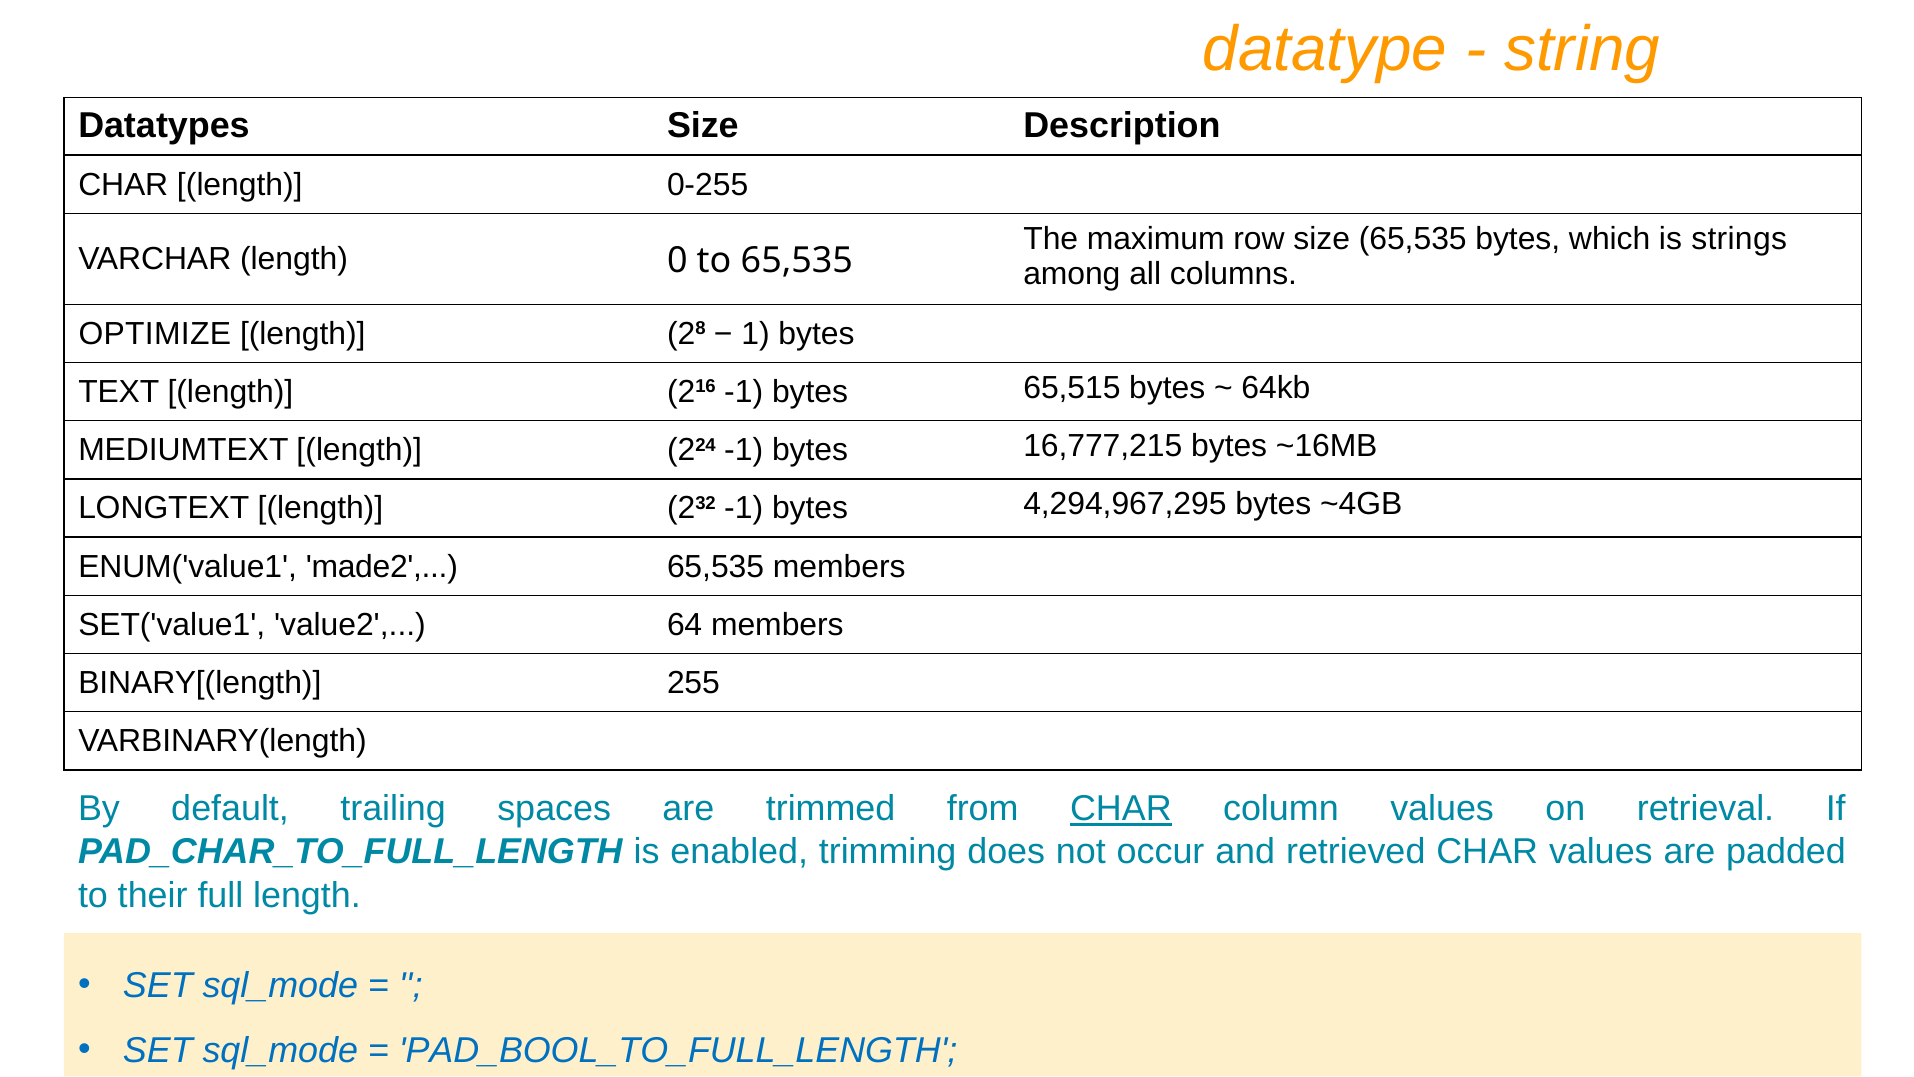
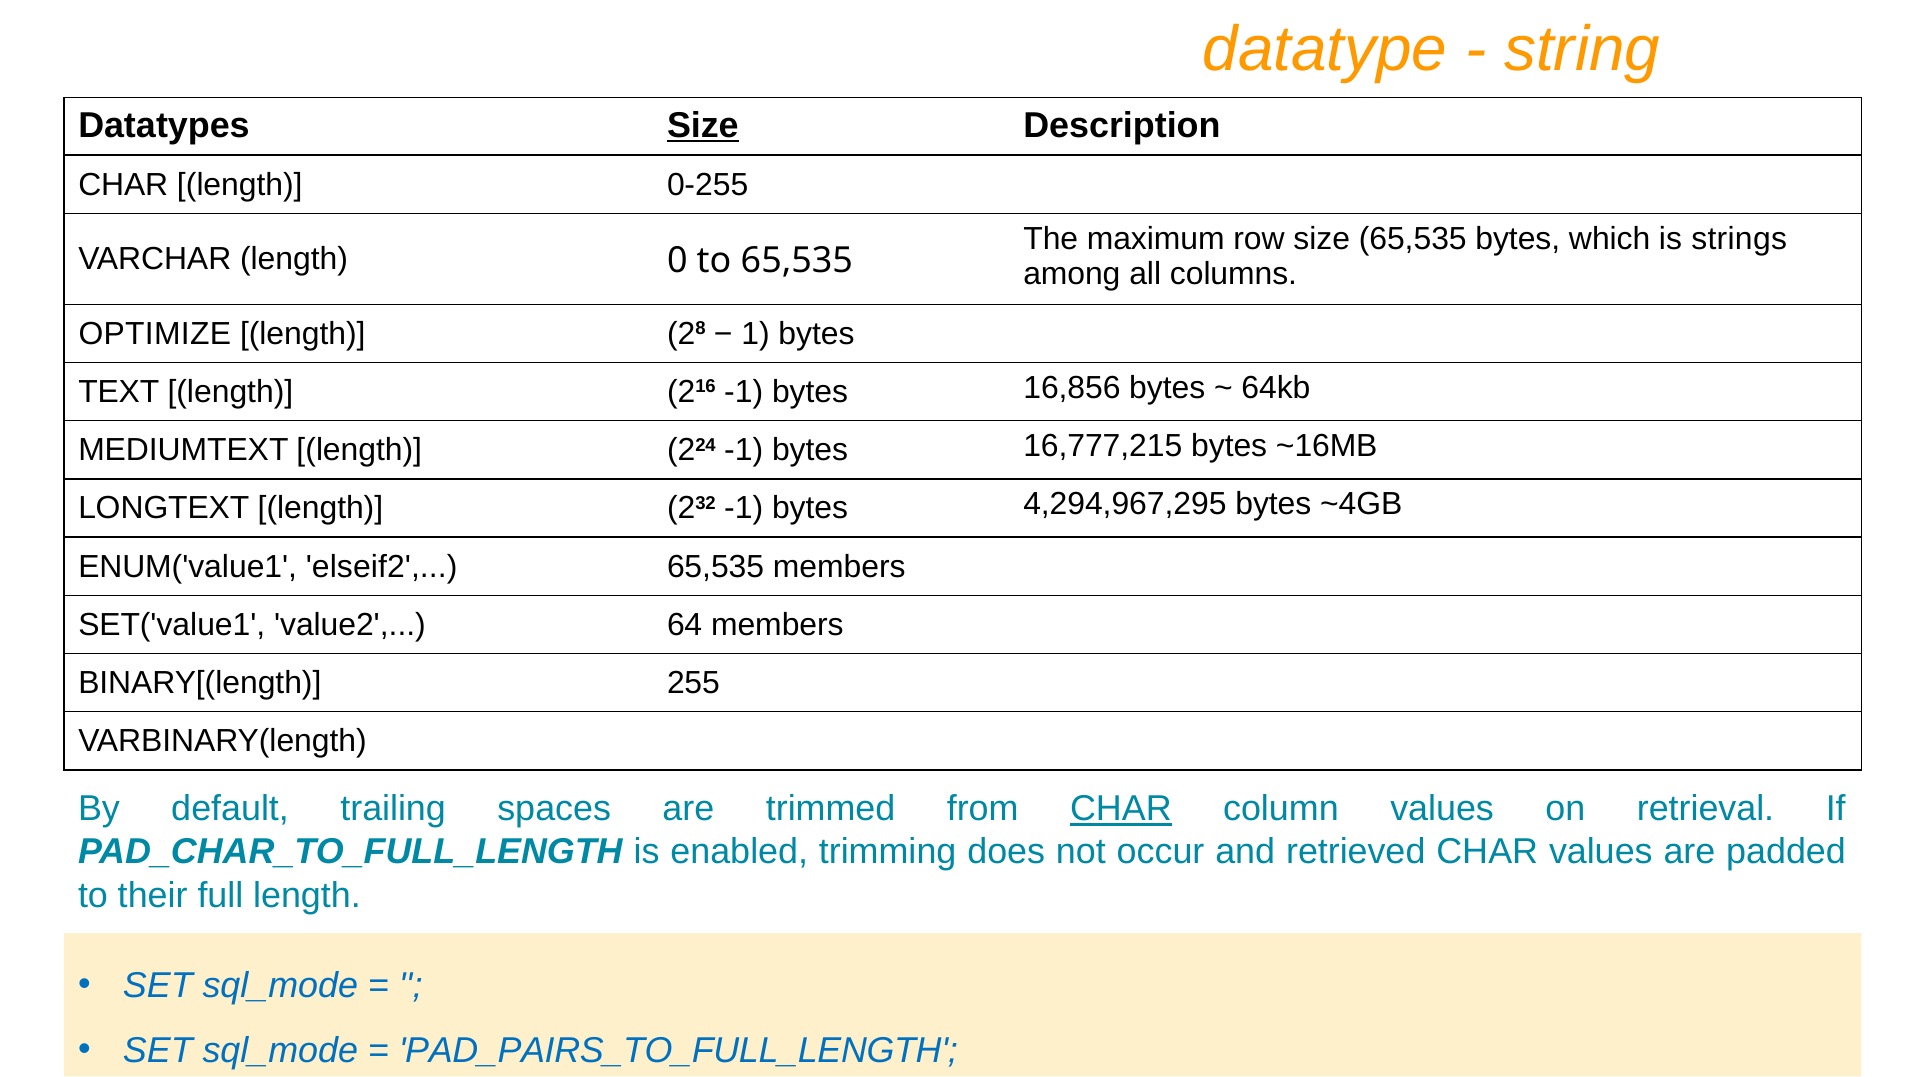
Size at (703, 125) underline: none -> present
65,515: 65,515 -> 16,856
made2: made2 -> elseif2
PAD_BOOL_TO_FULL_LENGTH: PAD_BOOL_TO_FULL_LENGTH -> PAD_PAIRS_TO_FULL_LENGTH
